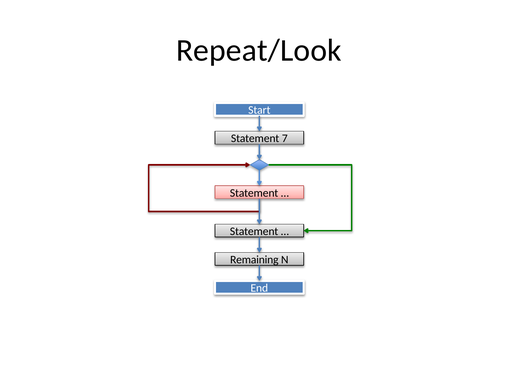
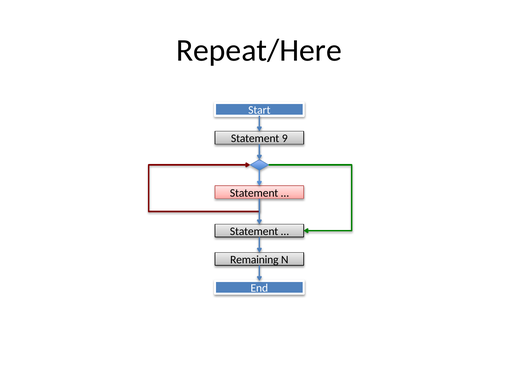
Repeat/Look: Repeat/Look -> Repeat/Here
7: 7 -> 9
